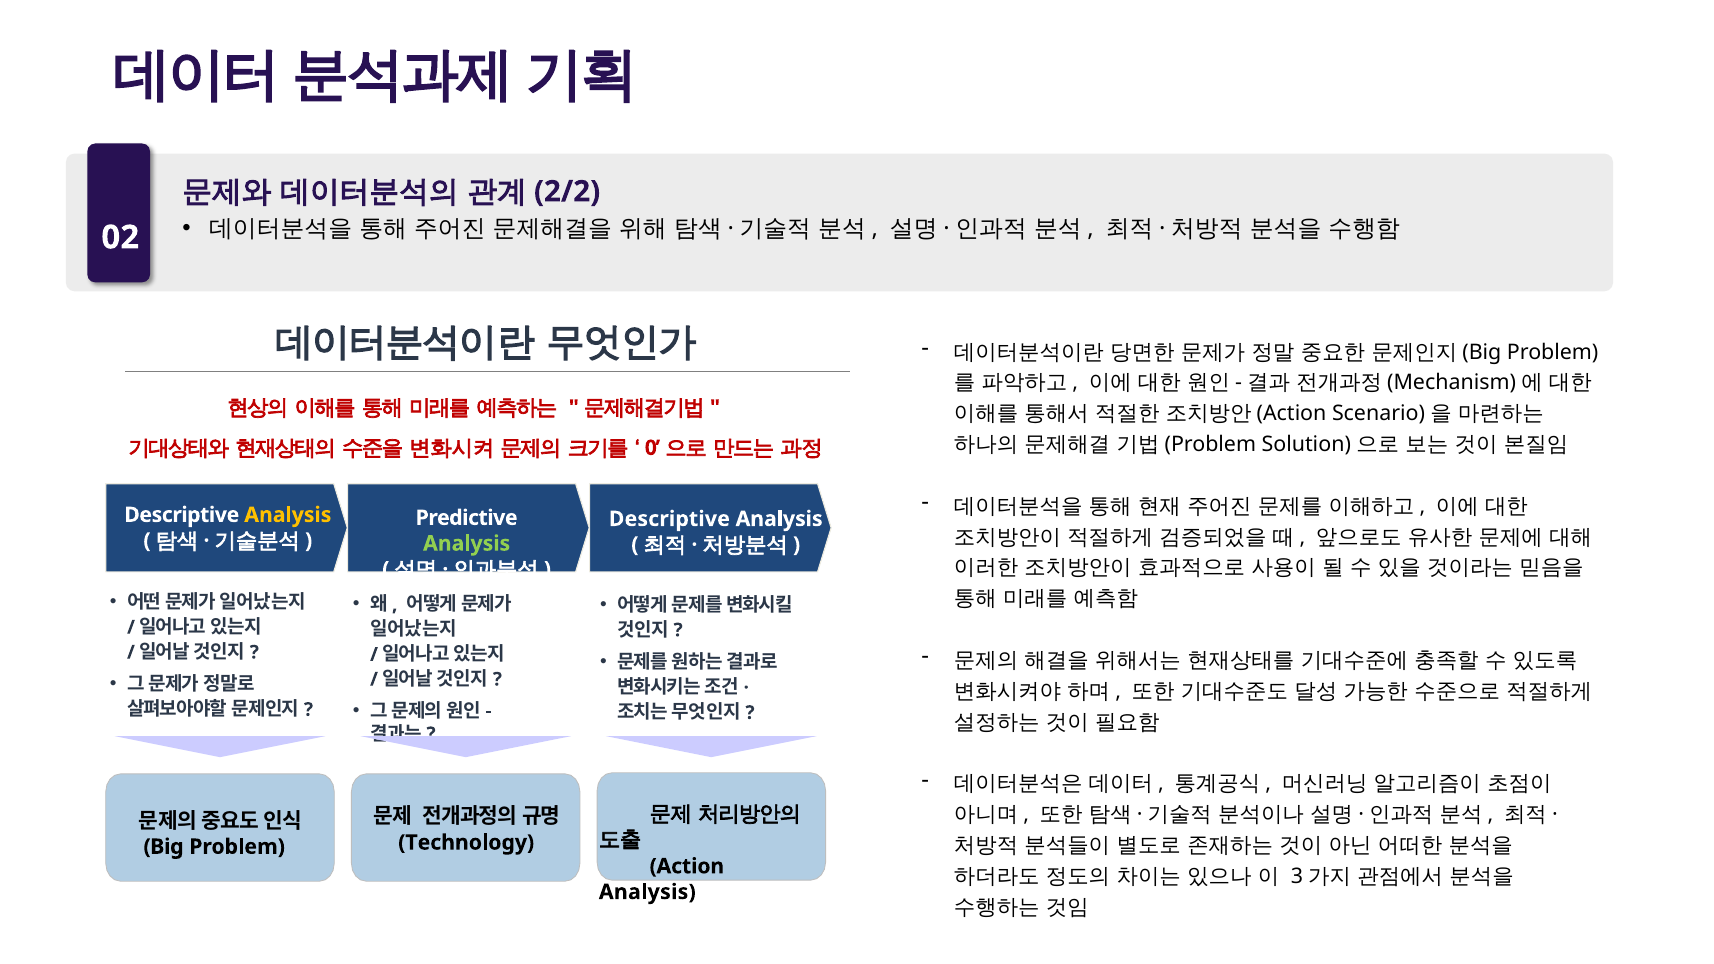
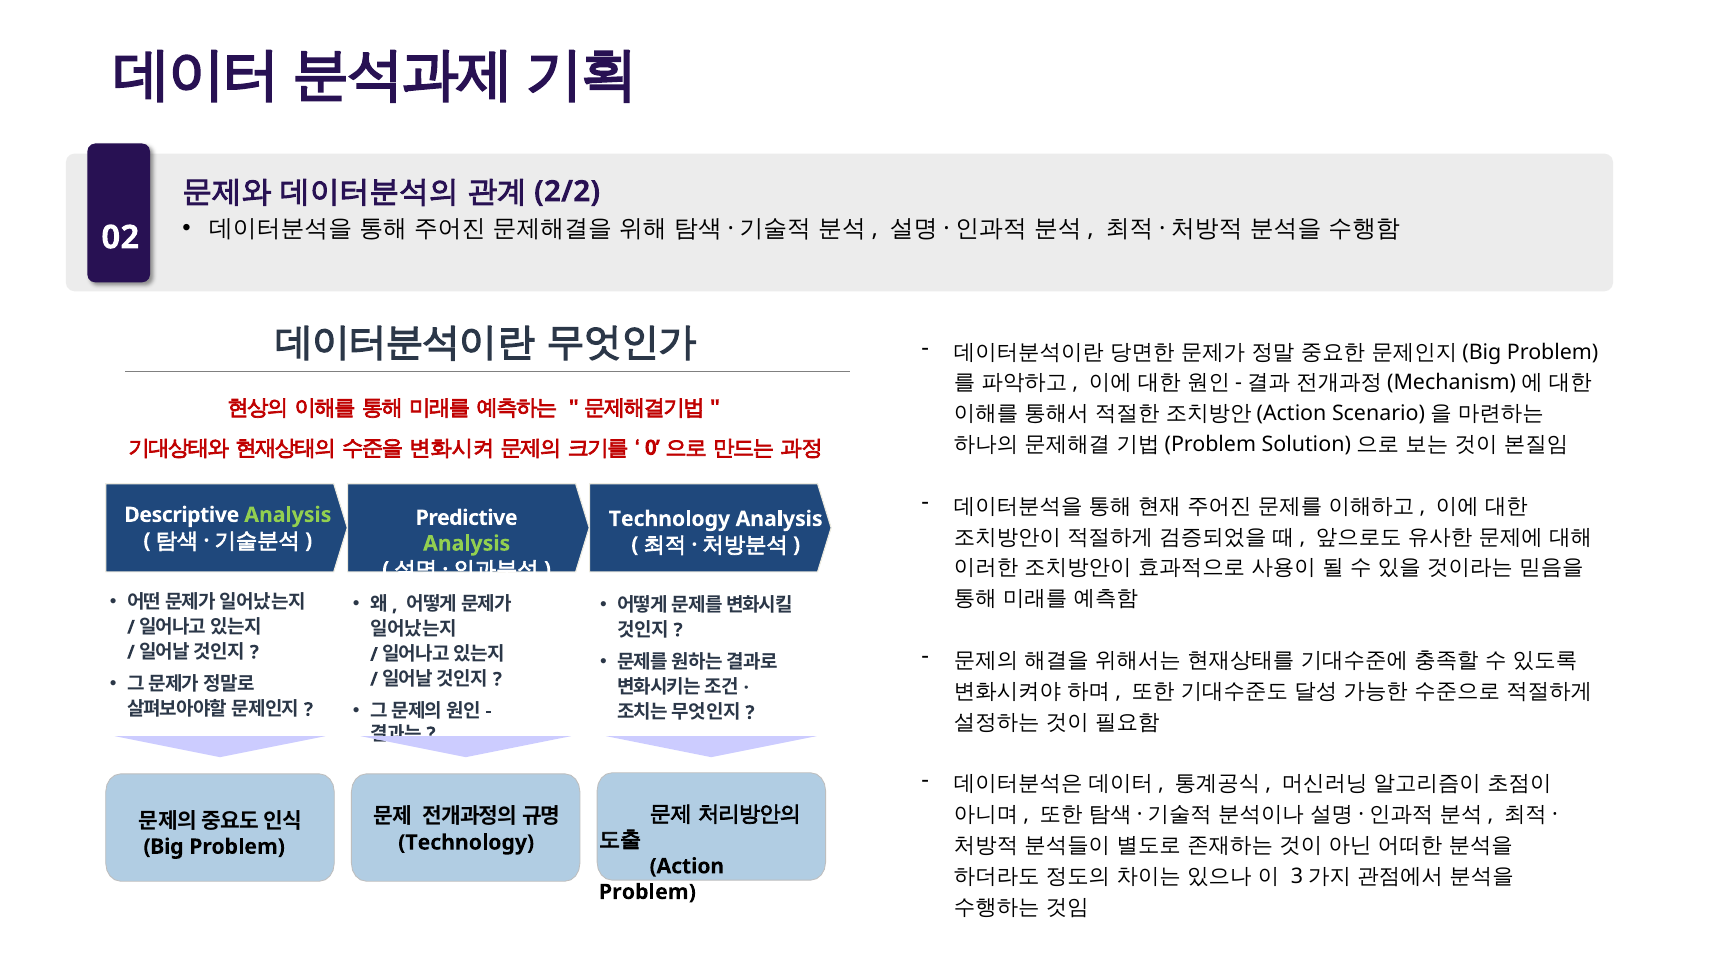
Analysis at (288, 515) colour: yellow -> light green
Descriptive at (669, 519): Descriptive -> Technology
Analysis at (647, 892): Analysis -> Problem
